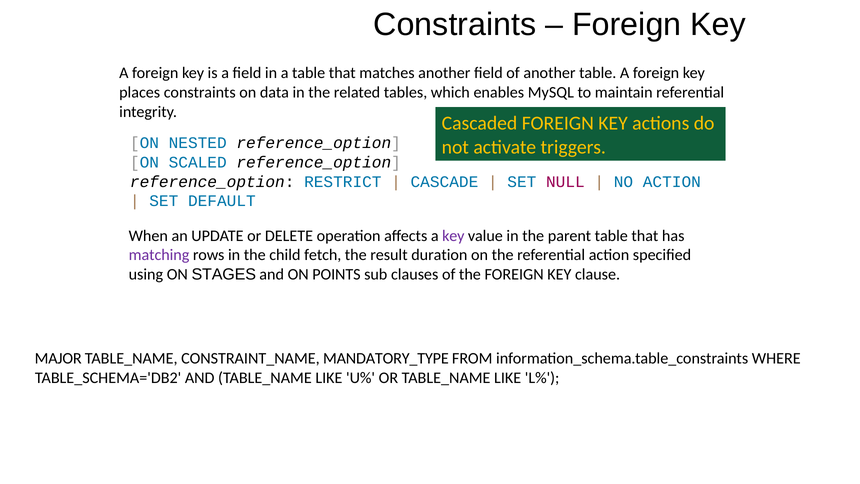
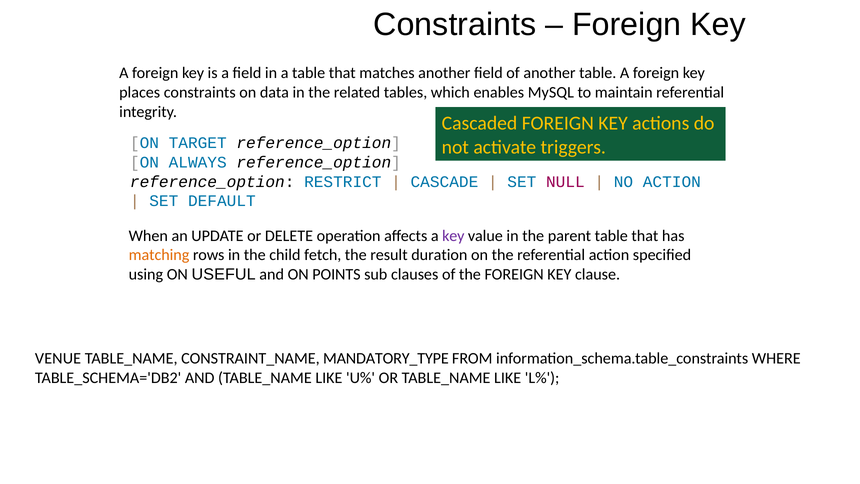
NESTED: NESTED -> TARGET
SCALED: SCALED -> ALWAYS
matching colour: purple -> orange
STAGES: STAGES -> USEFUL
MAJOR: MAJOR -> VENUE
